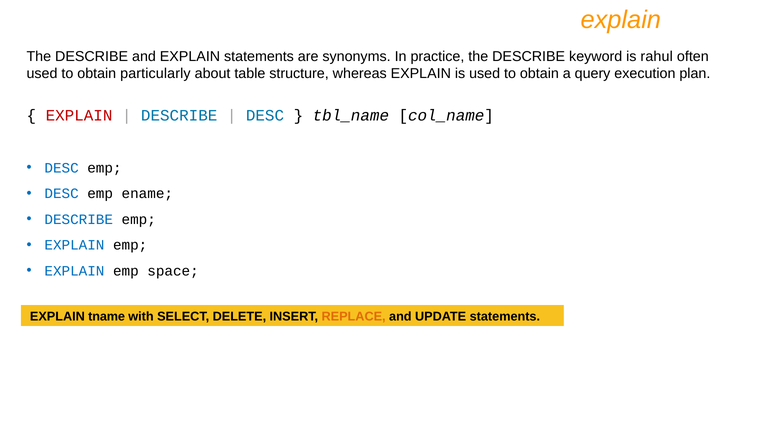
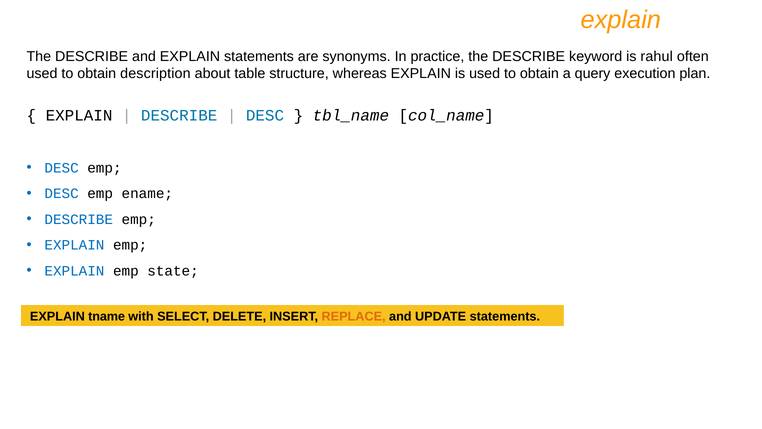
particularly: particularly -> description
EXPLAIN at (79, 115) colour: red -> black
space: space -> state
